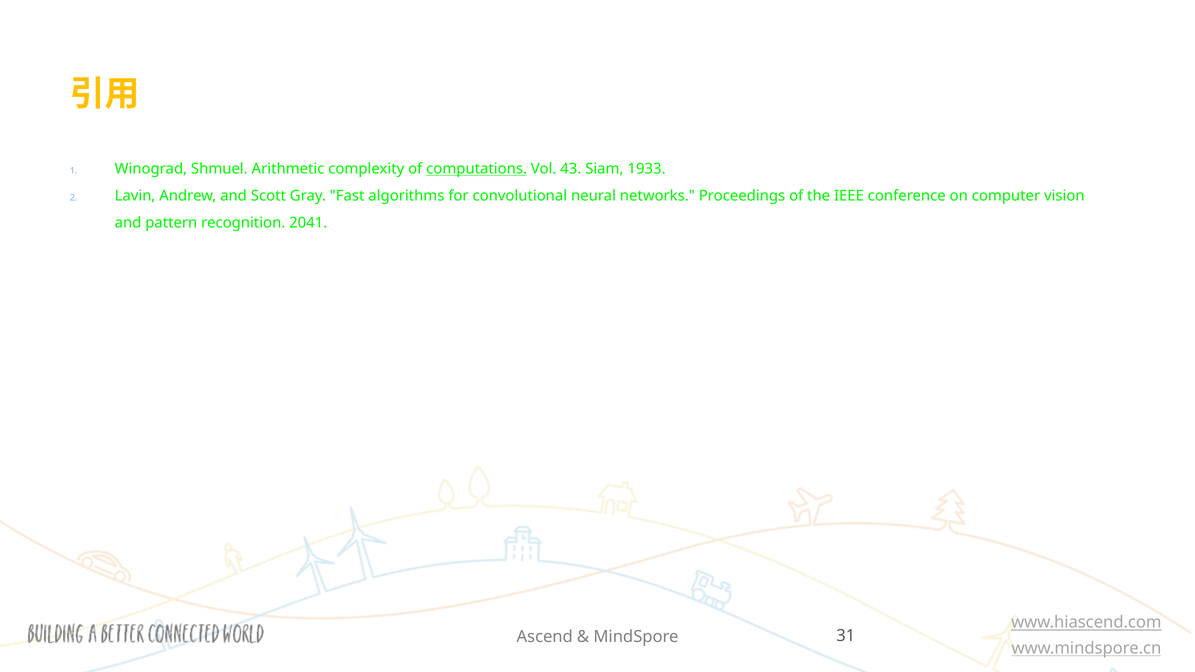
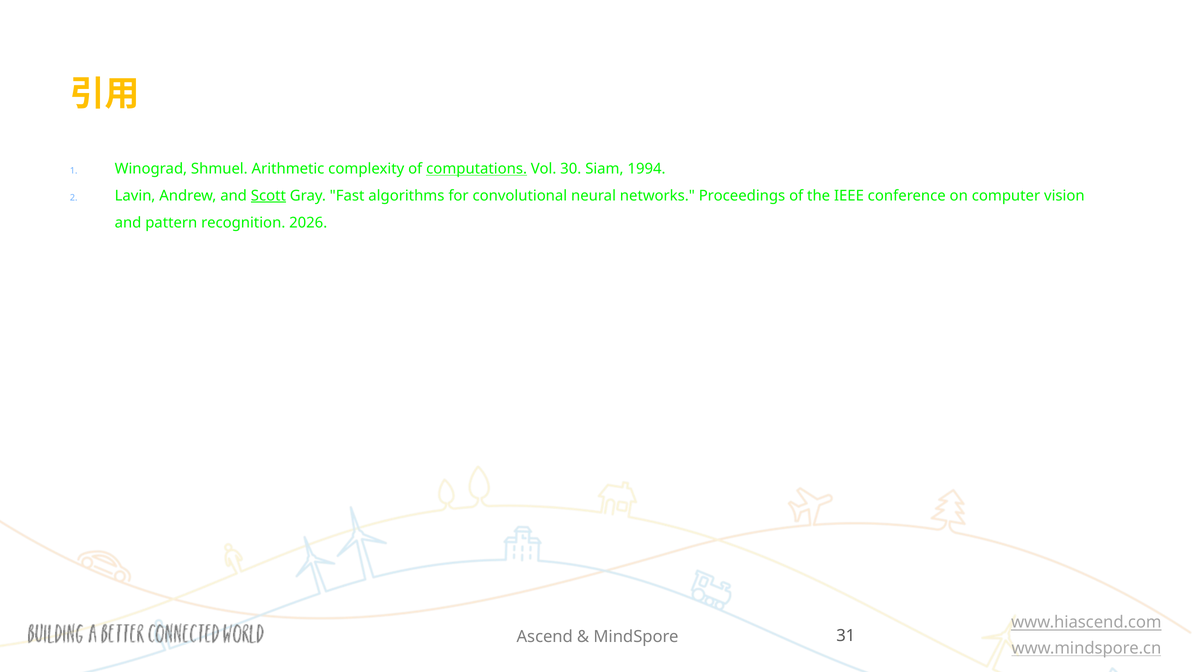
43: 43 -> 30
1933: 1933 -> 1994
Scott underline: none -> present
2041: 2041 -> 2026
